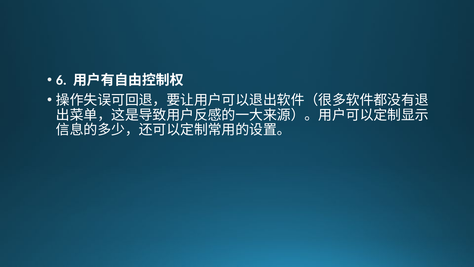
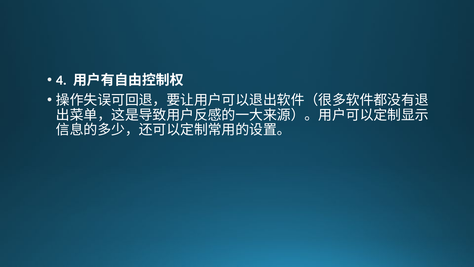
6: 6 -> 4
